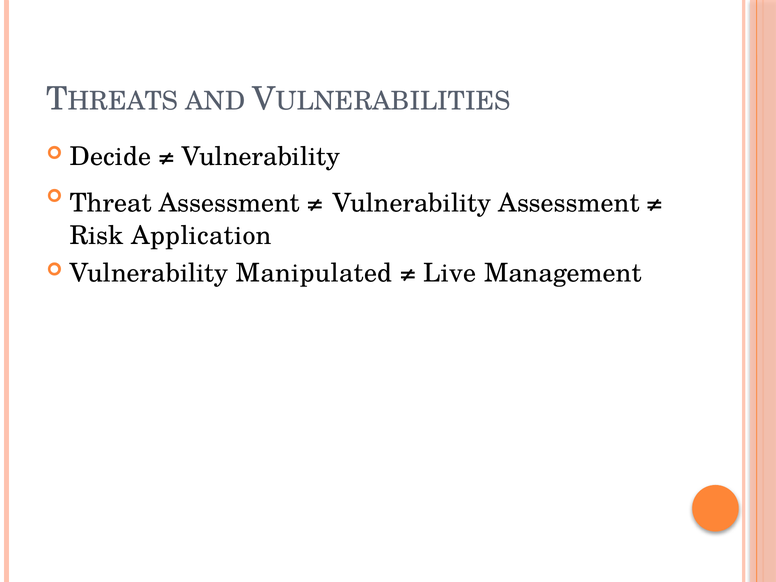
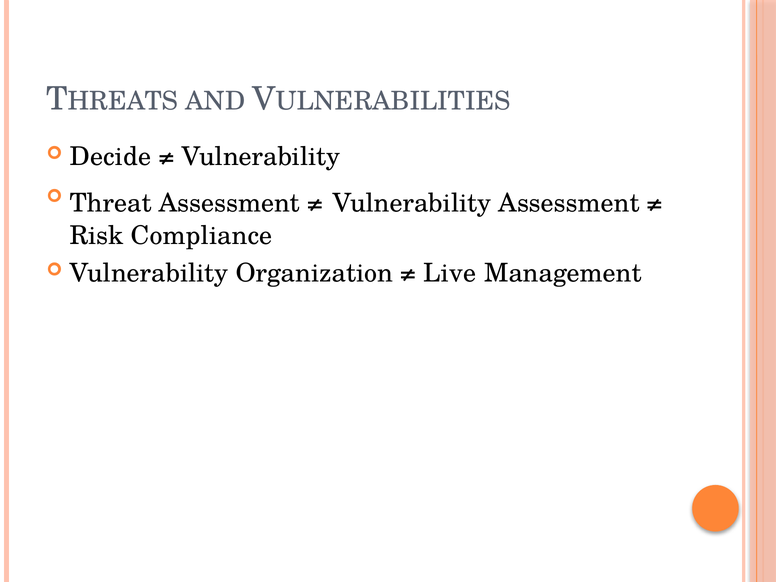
Application: Application -> Compliance
Manipulated: Manipulated -> Organization
